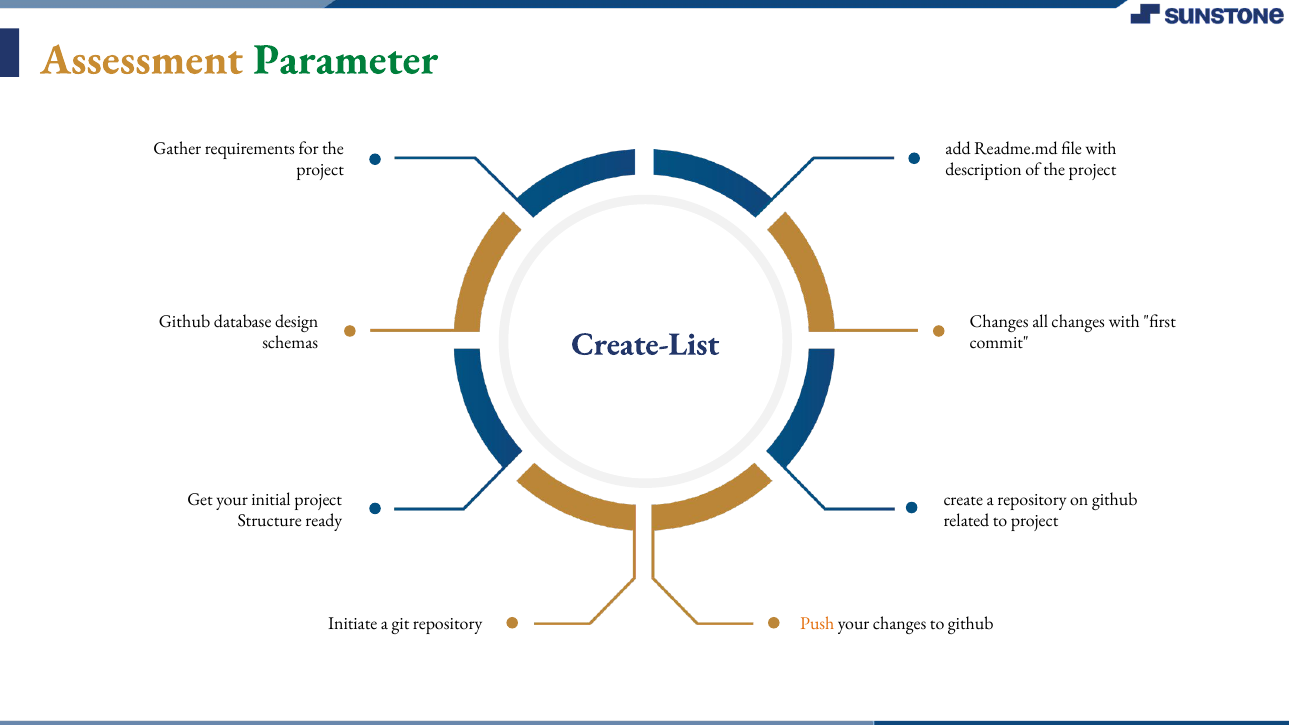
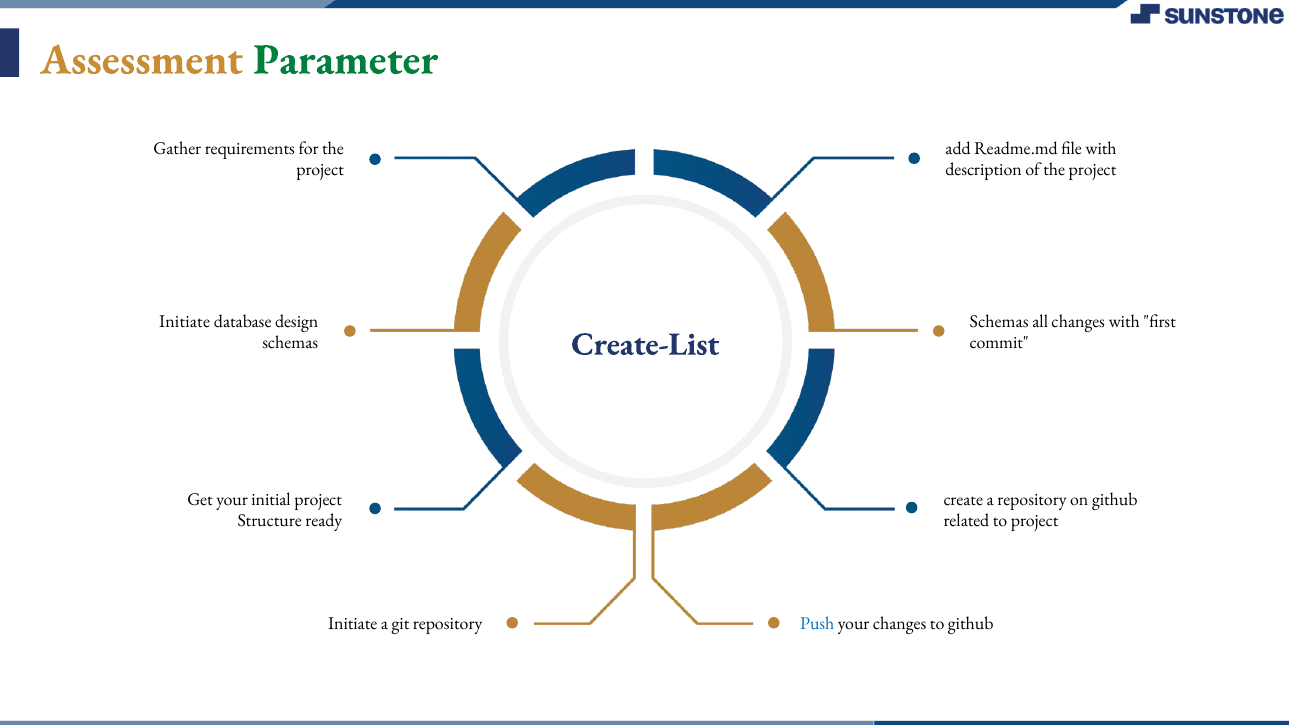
Github at (185, 322): Github -> Initiate
Changes at (999, 322): Changes -> Schemas
Push colour: orange -> blue
